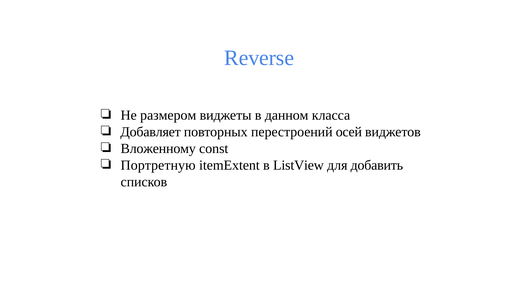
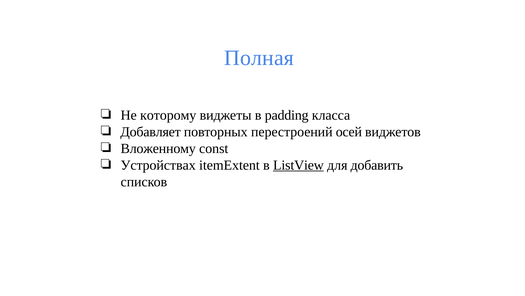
Reverse: Reverse -> Полная
размером: размером -> которому
данном: данном -> padding
Портретную: Портретную -> Устройствах
ListView underline: none -> present
